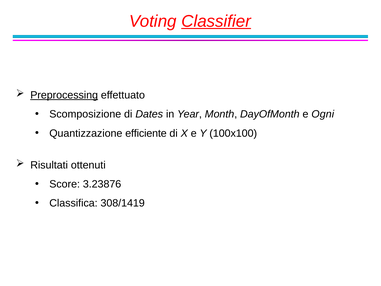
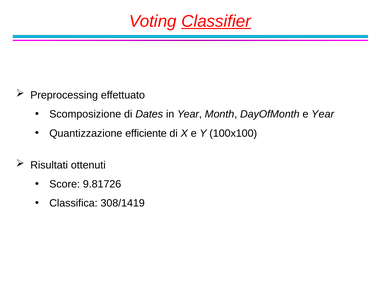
Preprocessing underline: present -> none
e Ogni: Ogni -> Year
3.23876: 3.23876 -> 9.81726
